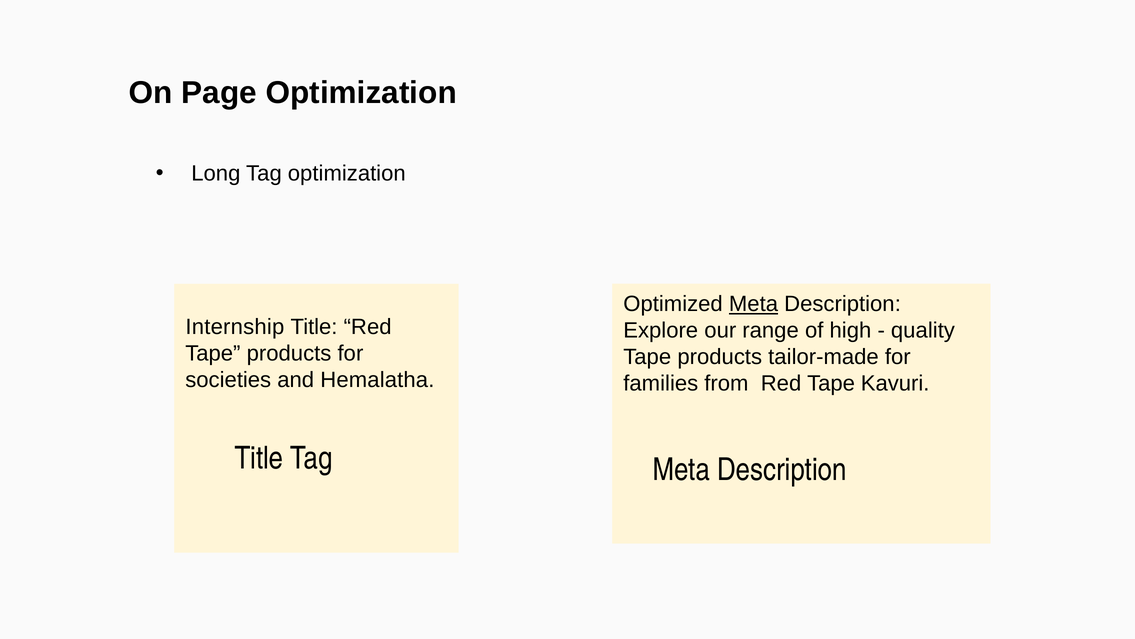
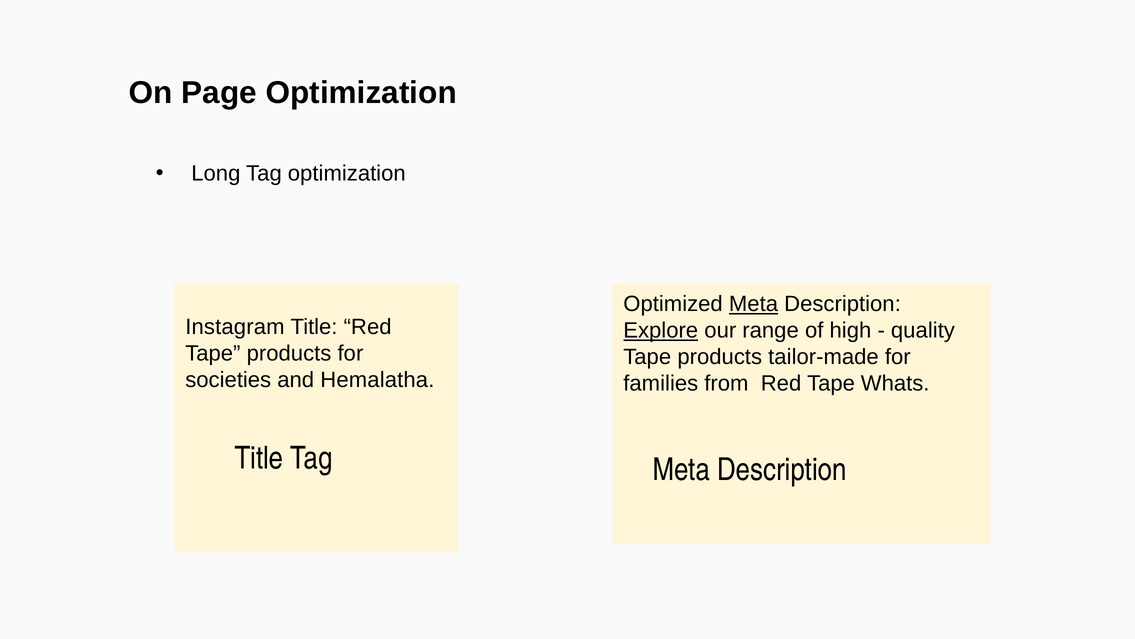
Internship: Internship -> Instagram
Explore underline: none -> present
Kavuri: Kavuri -> Whats
